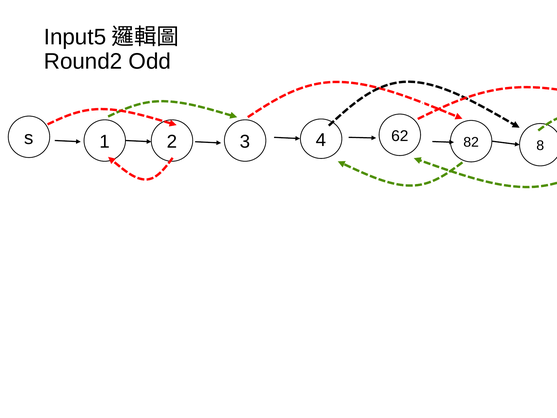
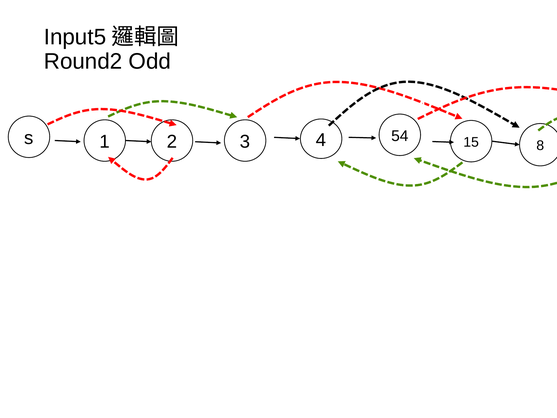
82: 82 -> 15
62: 62 -> 54
